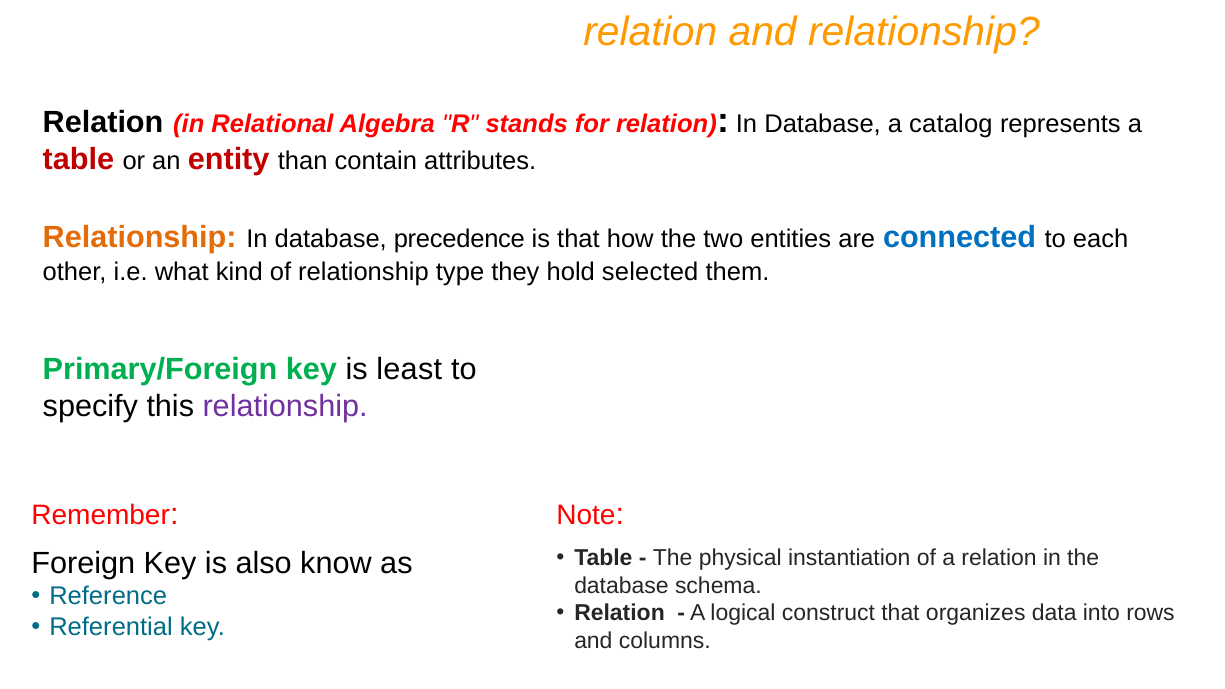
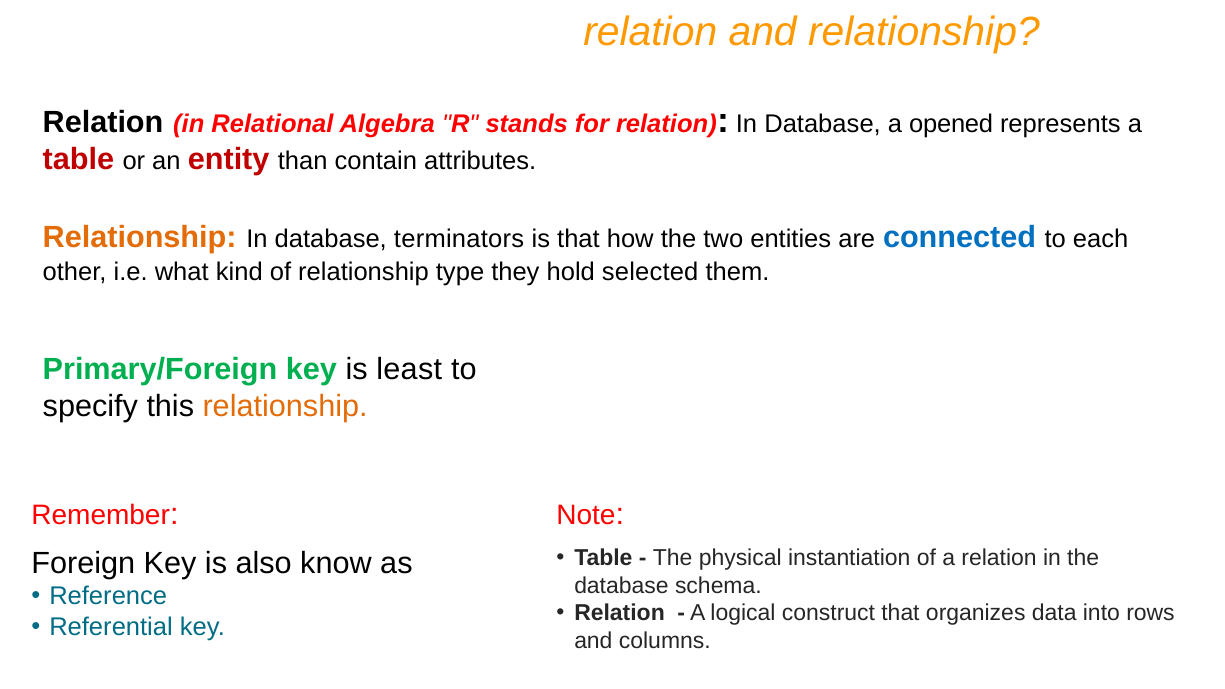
catalog: catalog -> opened
precedence: precedence -> terminators
relationship at (285, 406) colour: purple -> orange
